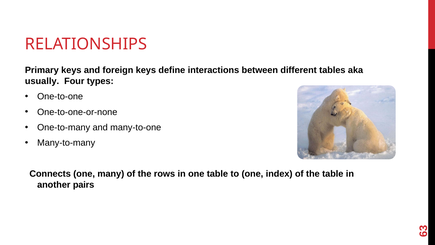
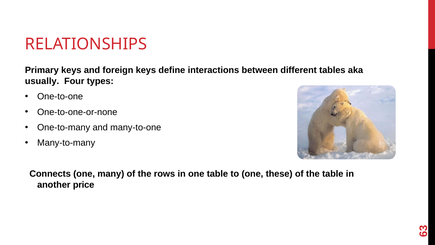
index: index -> these
pairs: pairs -> price
